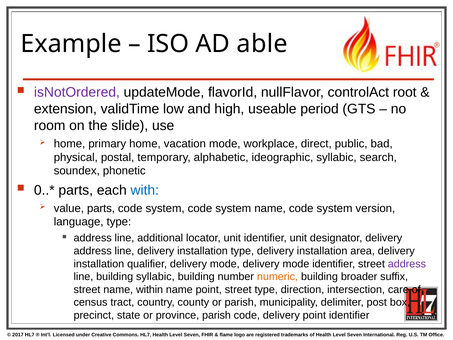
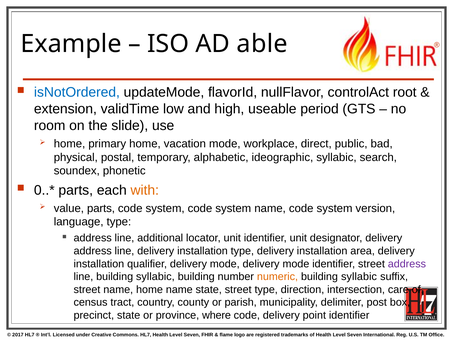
isNotOrdered colour: purple -> blue
with colour: blue -> orange
broader at (359, 276): broader -> syllabic
name within: within -> home
name point: point -> state
province parish: parish -> where
